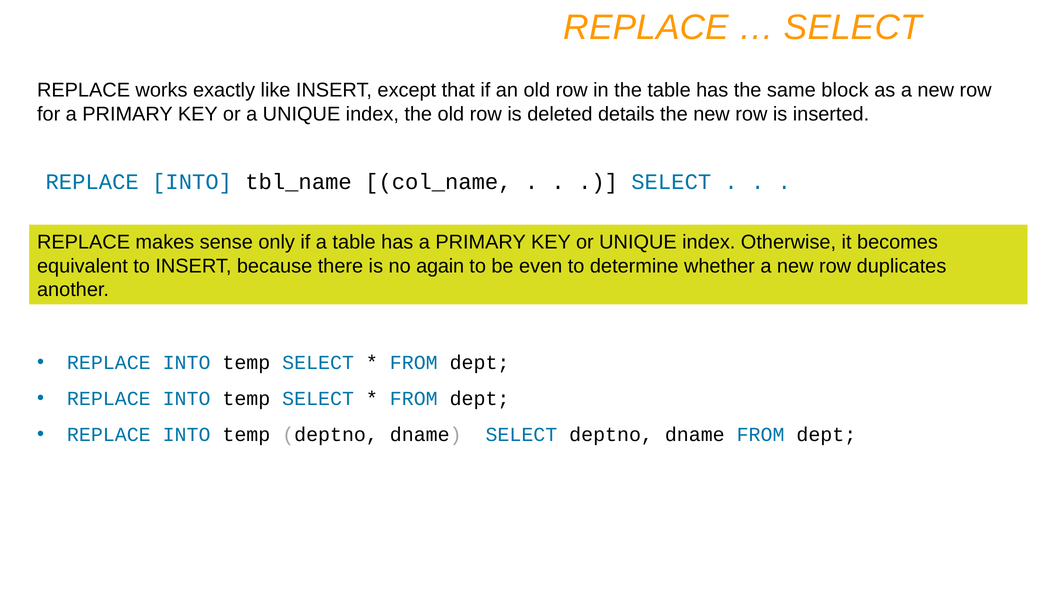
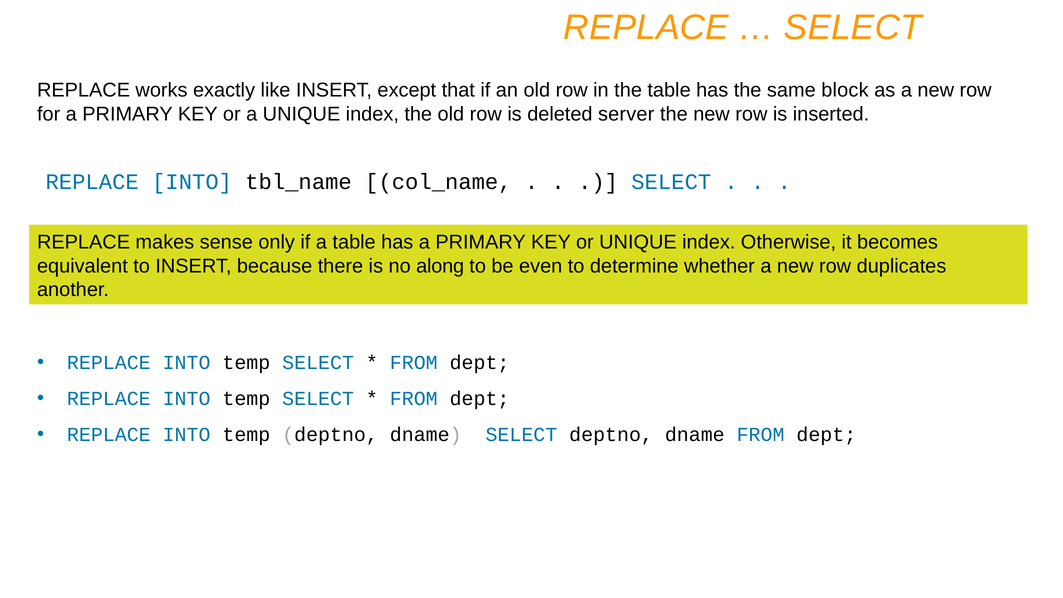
details: details -> server
again: again -> along
